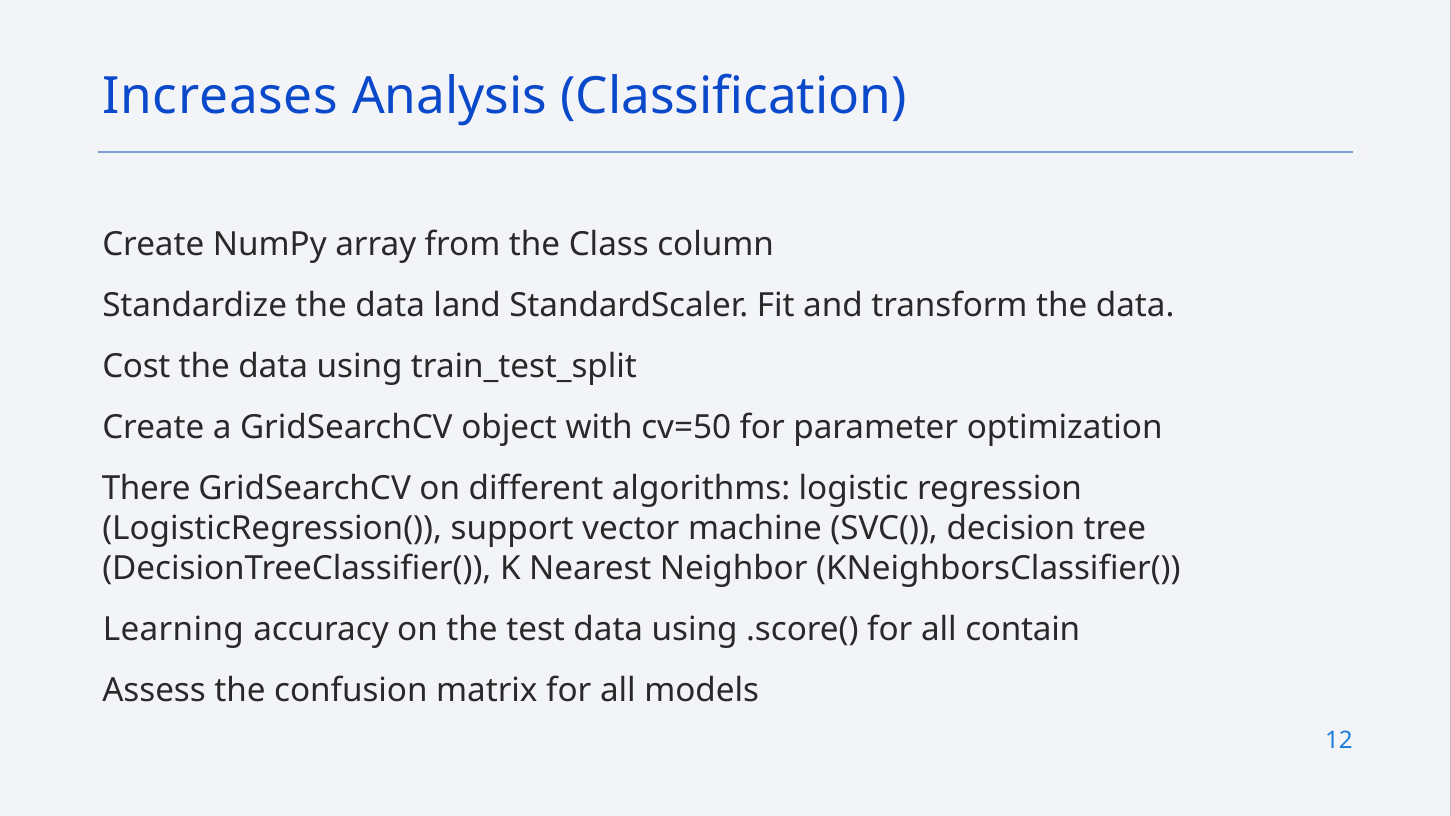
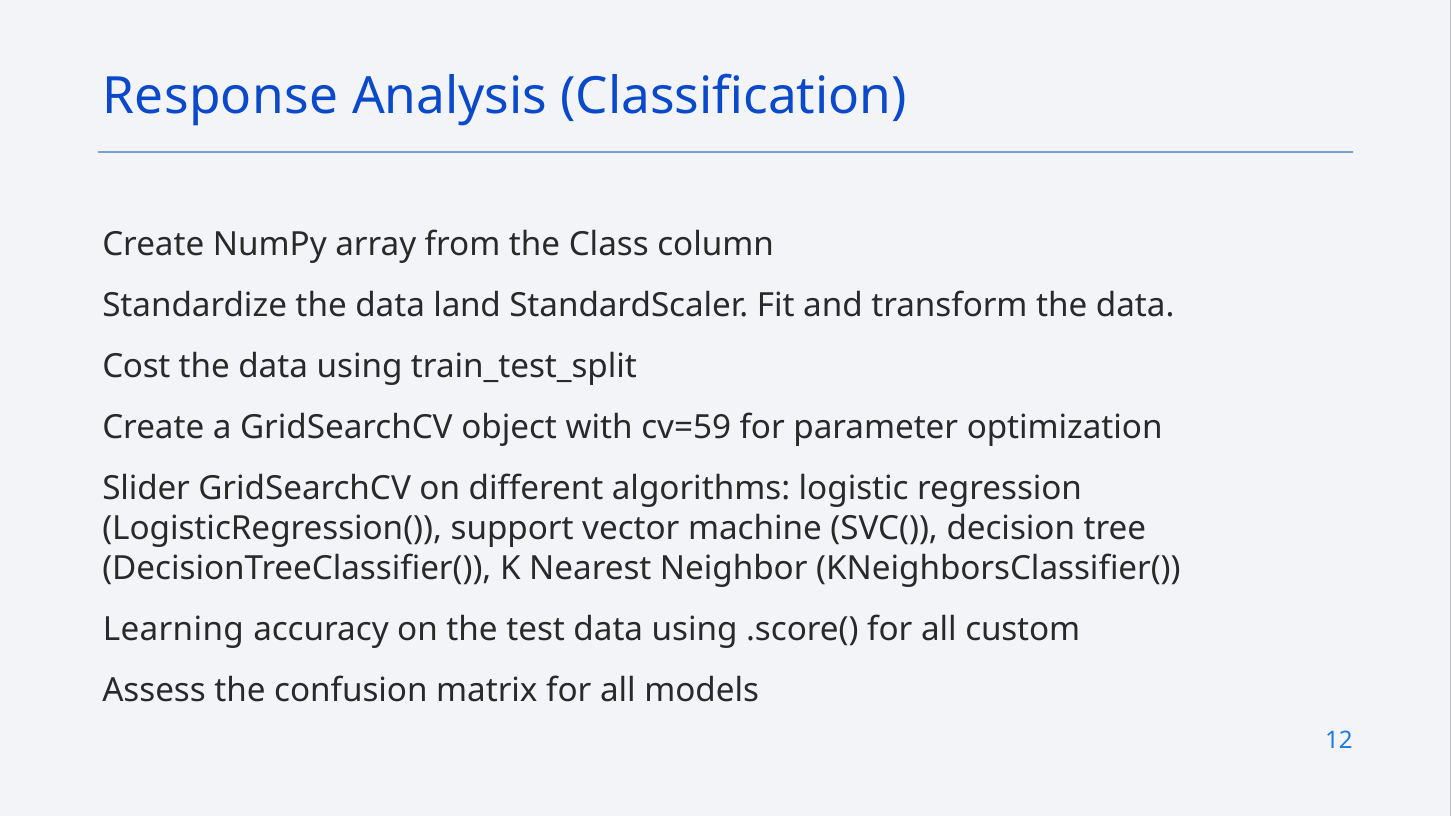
Increases: Increases -> Response
cv=50: cv=50 -> cv=59
There: There -> Slider
contain: contain -> custom
